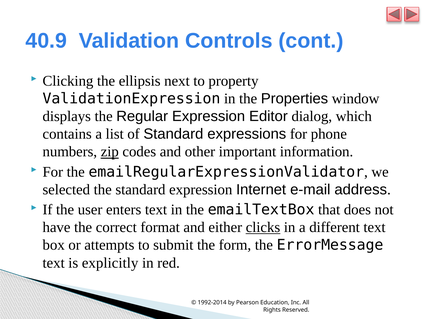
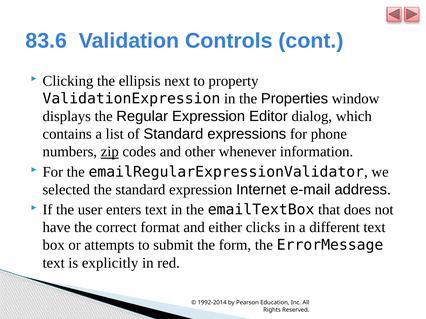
40.9: 40.9 -> 83.6
important: important -> whenever
clicks underline: present -> none
